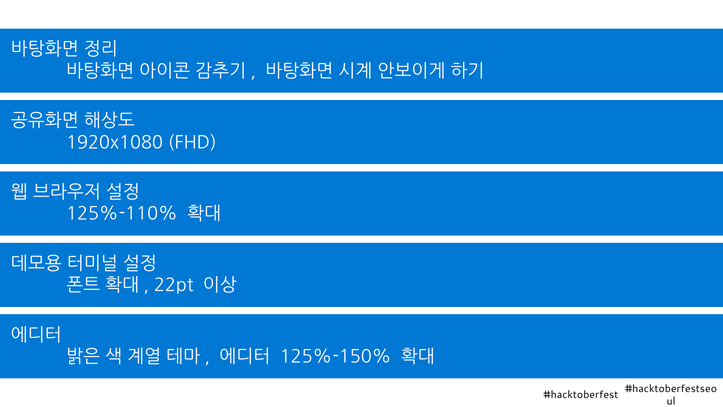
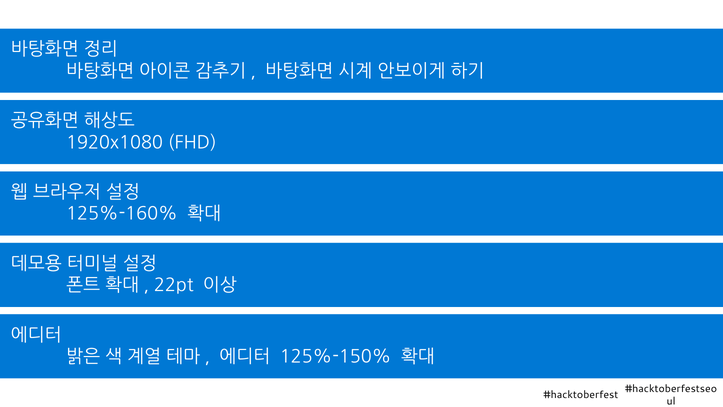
125%-110%: 125%-110% -> 125%-160%
